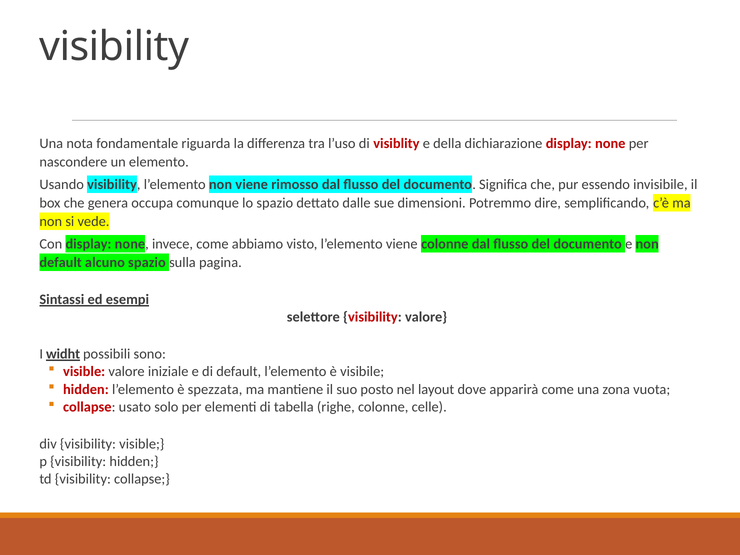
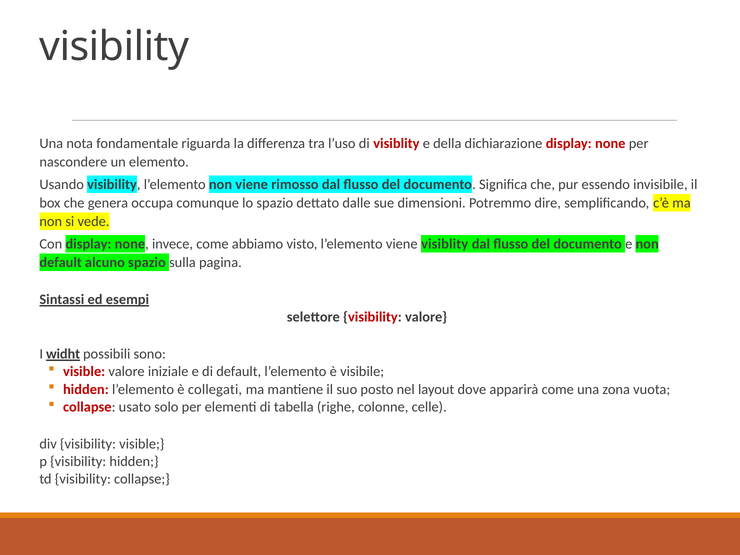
viene colonne: colonne -> visiblity
spezzata: spezzata -> collegati
